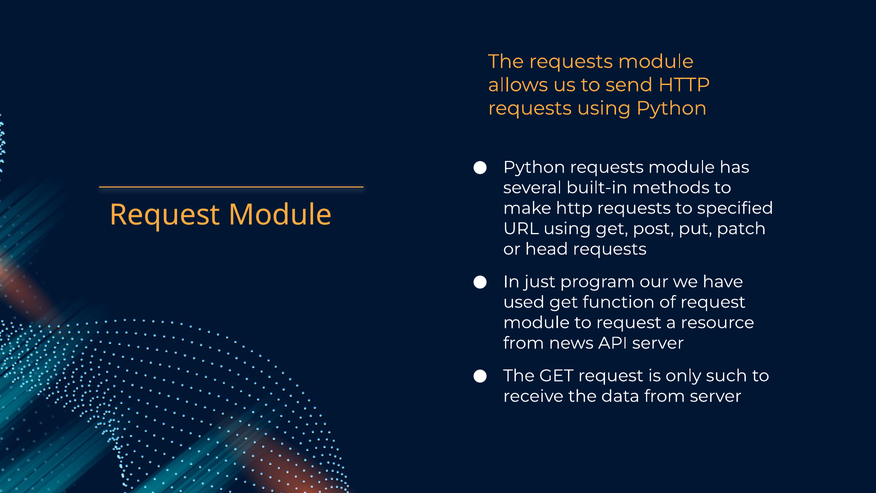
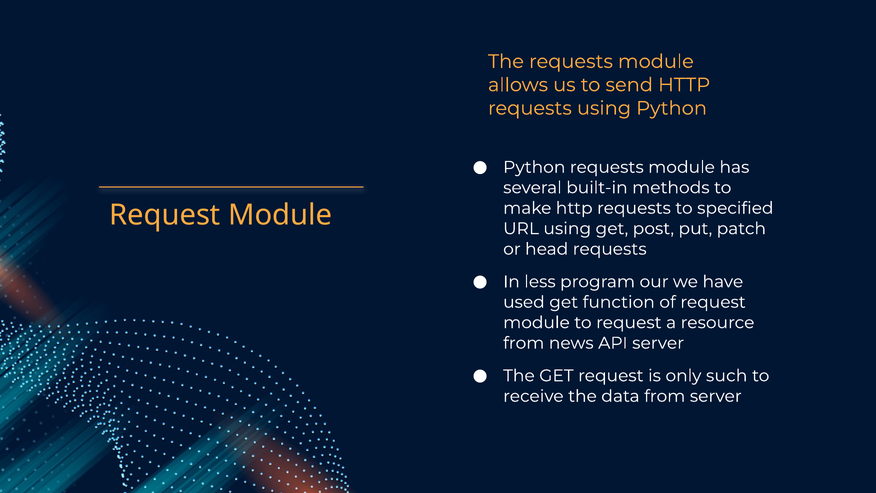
just: just -> less
